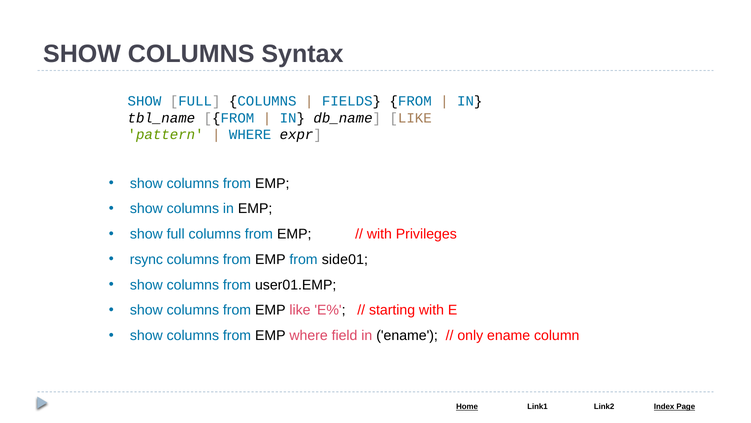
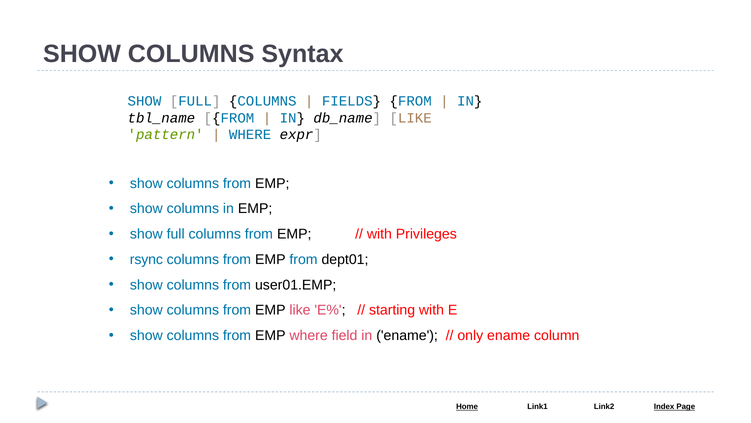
side01: side01 -> dept01
